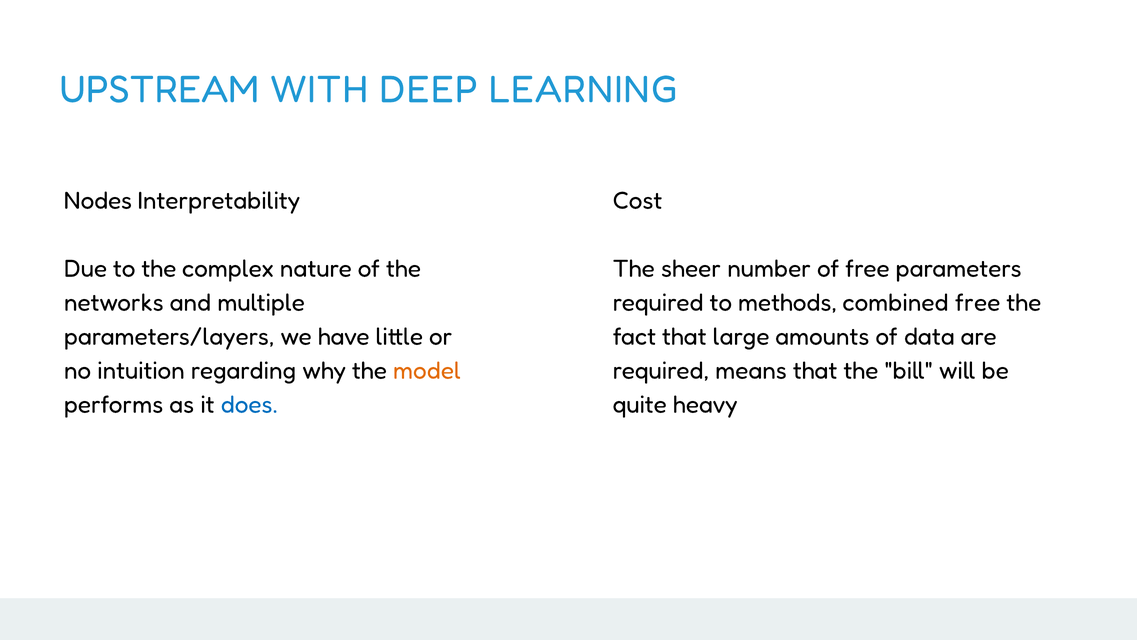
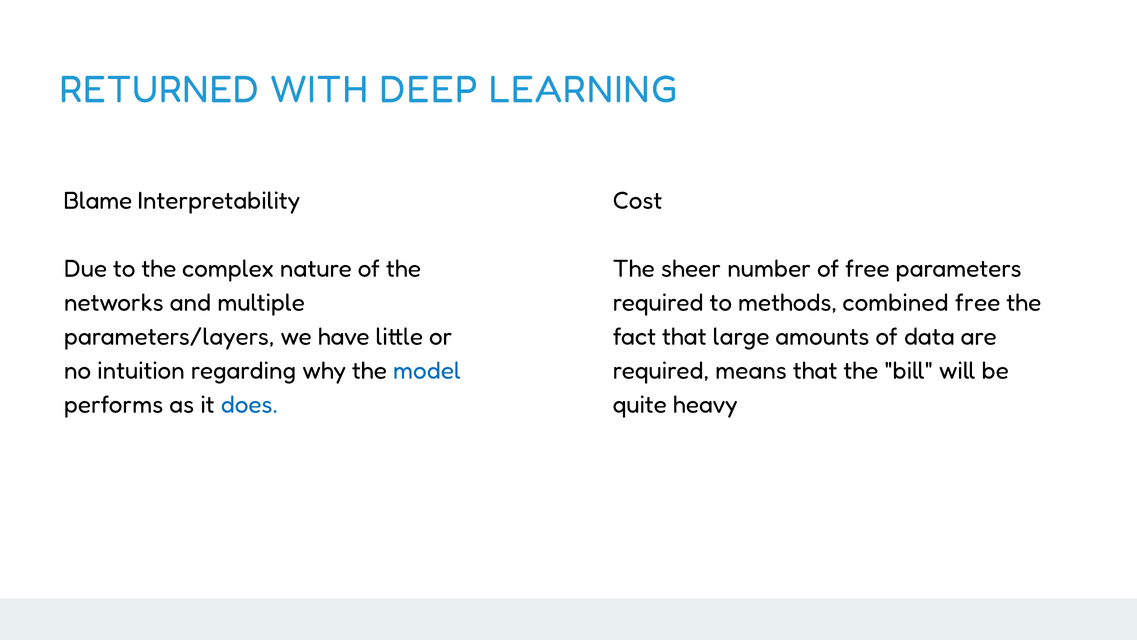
UPSTREAM: UPSTREAM -> RETURNED
Nodes: Nodes -> Blame
model colour: orange -> blue
